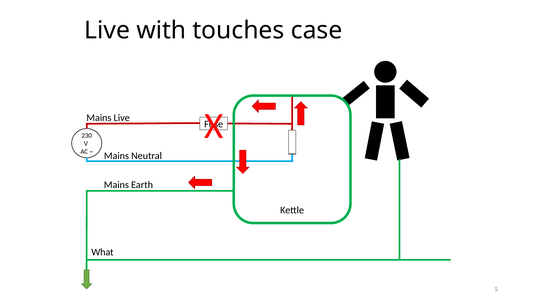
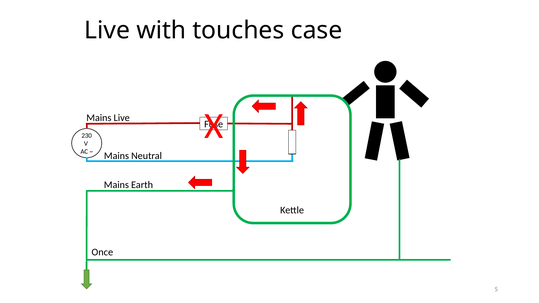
What: What -> Once
